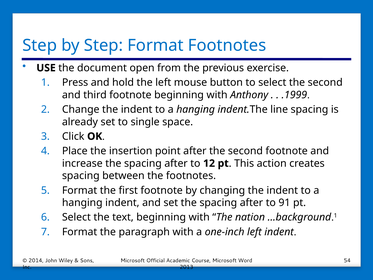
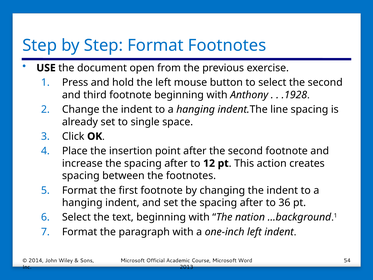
.1999: .1999 -> .1928
91: 91 -> 36
